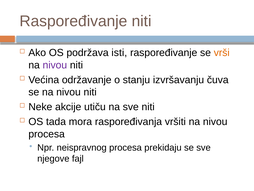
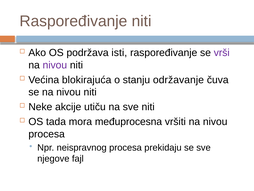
vrši colour: orange -> purple
održavanje: održavanje -> blokirajuća
izvršavanju: izvršavanju -> održavanje
raspoređivanja: raspoređivanja -> međuprocesna
